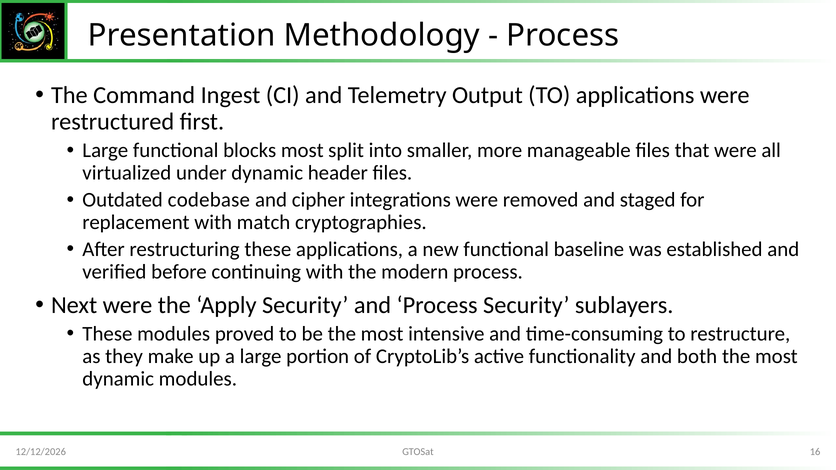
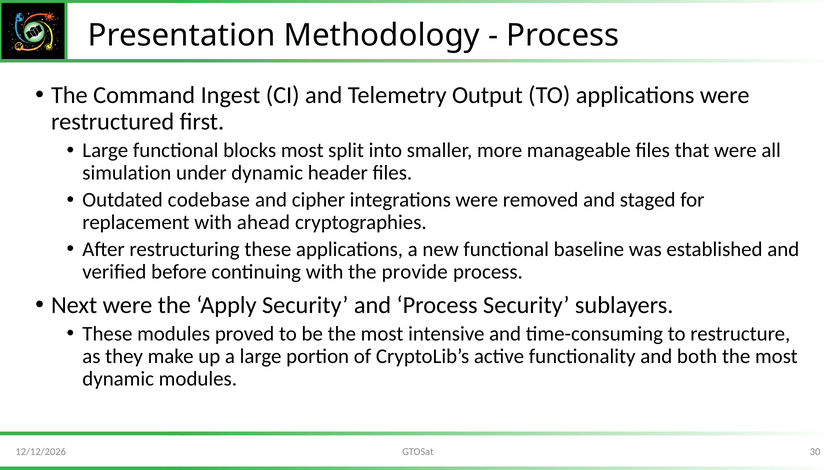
virtualized: virtualized -> simulation
match: match -> ahead
modern: modern -> provide
16: 16 -> 30
